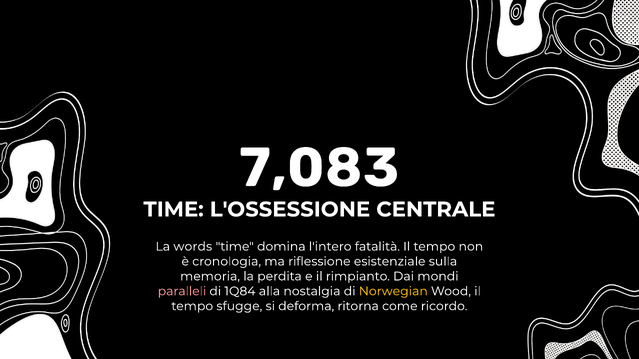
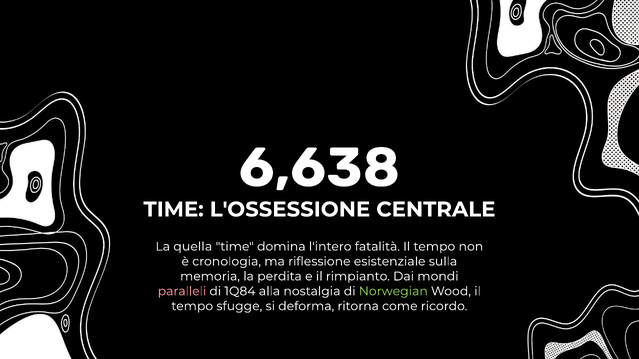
7,083: 7,083 -> 6,638
words: words -> quella
Norwegian colour: yellow -> light green
